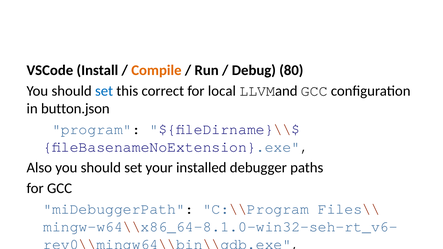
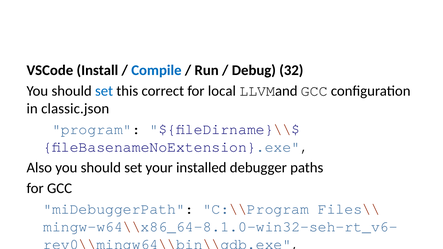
Compile colour: orange -> blue
80: 80 -> 32
button.json: button.json -> classic.json
